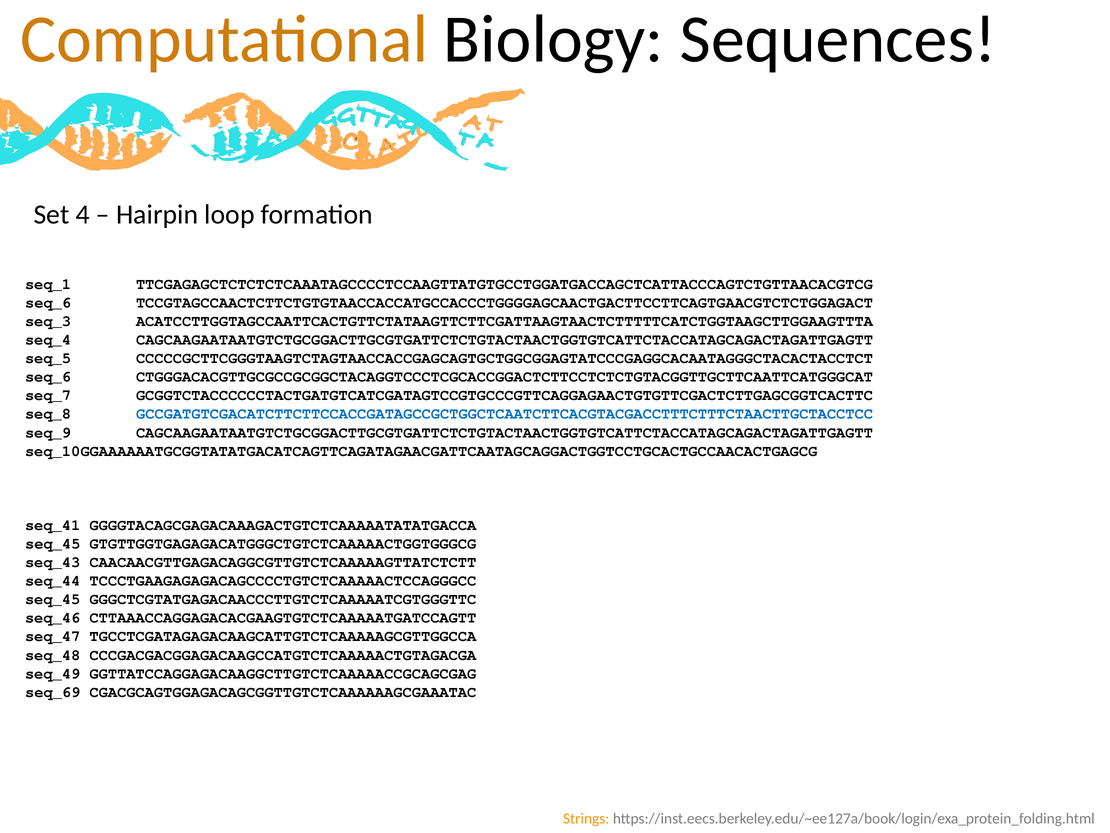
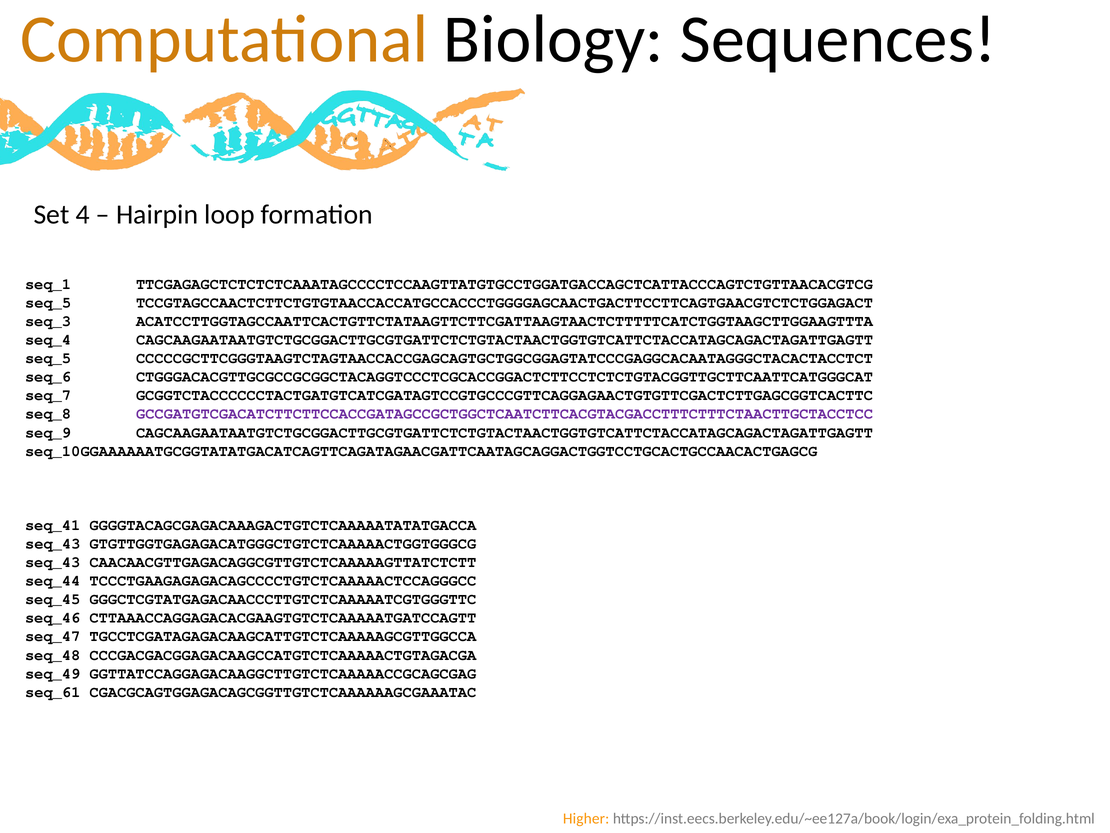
seq_6 at (48, 302): seq_6 -> seq_5
GCCGATGTCGACATCTTCTTCCACCGATAGCCGCTGGCTCAATCTTCACGTACGACCTTTCTTTCTAACTTGCTACCTCC colour: blue -> purple
seq_45 at (53, 543): seq_45 -> seq_43
seq_69: seq_69 -> seq_61
Strings: Strings -> Higher
